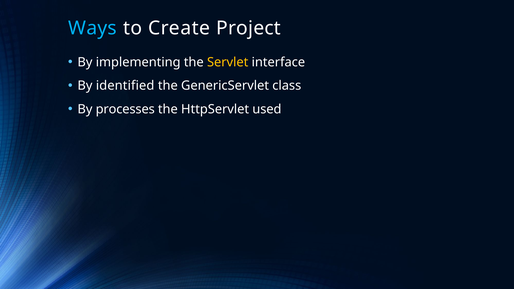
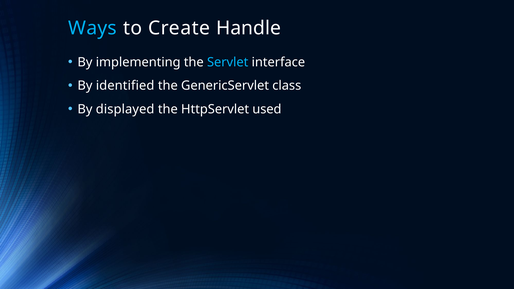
Project: Project -> Handle
Servlet colour: yellow -> light blue
processes: processes -> displayed
